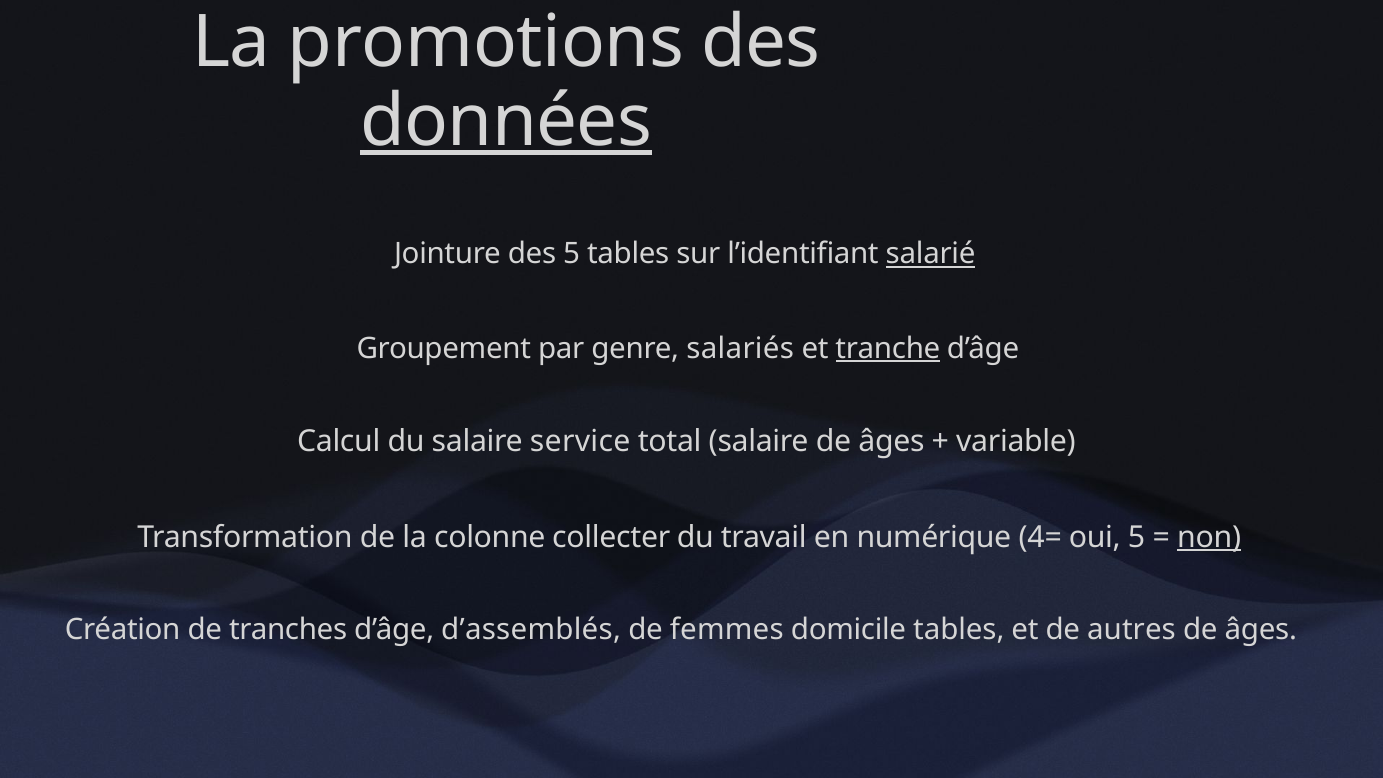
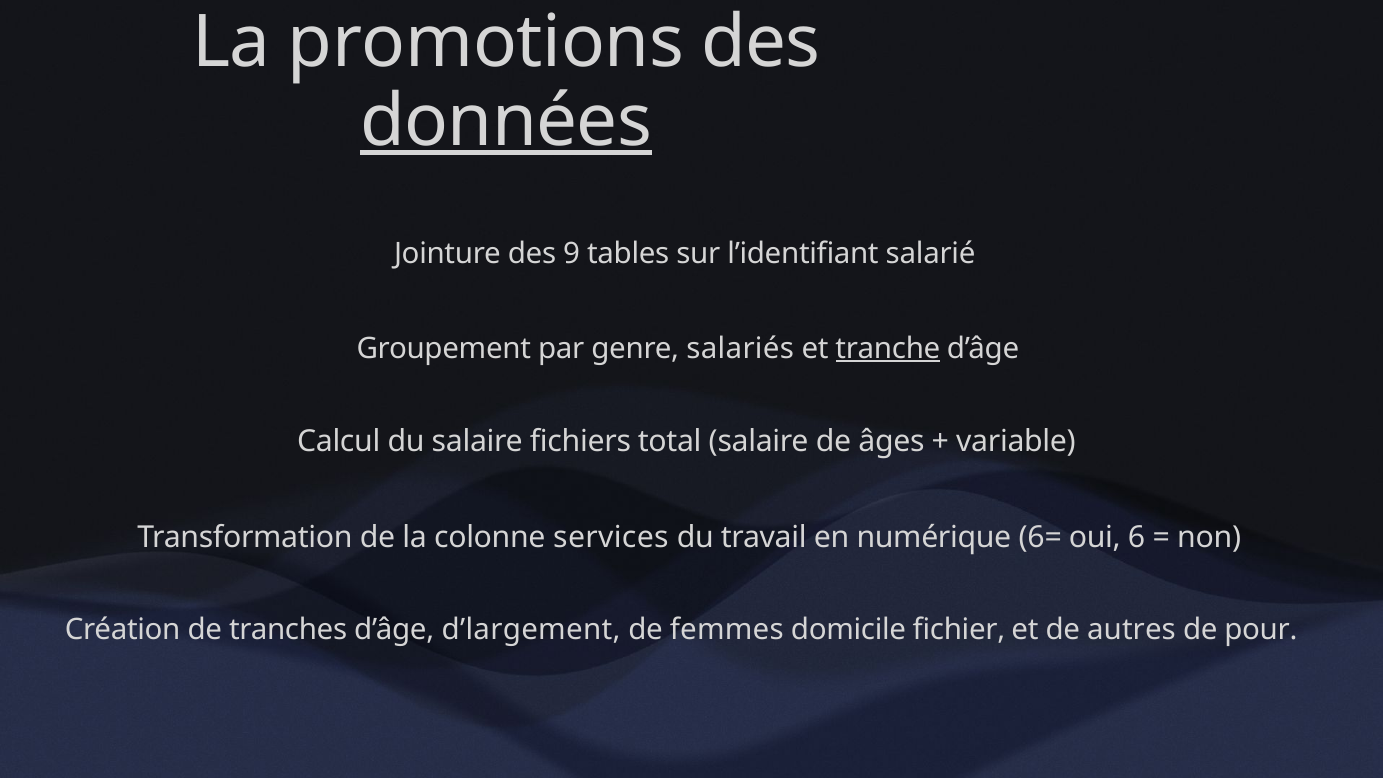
des 5: 5 -> 9
salarié underline: present -> none
service: service -> fichiers
collecter: collecter -> services
4=: 4= -> 6=
oui 5: 5 -> 6
non underline: present -> none
d’assemblés: d’assemblés -> d’largement
domicile tables: tables -> fichier
âges at (1261, 629): âges -> pour
